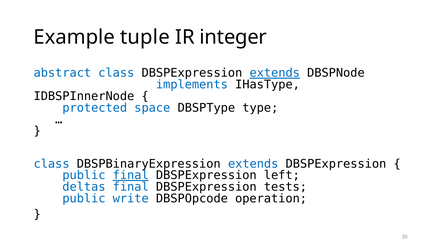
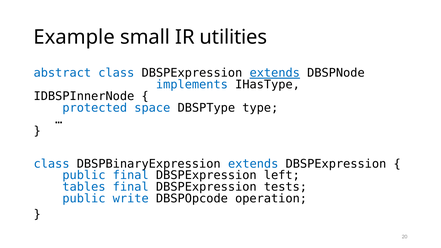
tuple: tuple -> small
integer: integer -> utilities
final at (131, 175) underline: present -> none
deltas: deltas -> tables
